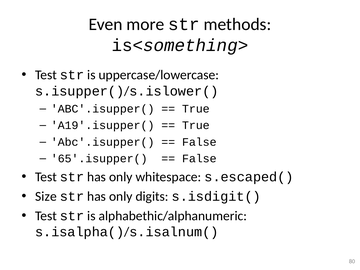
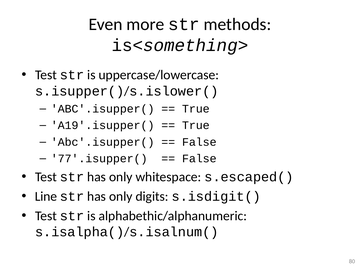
65'.isupper(: 65'.isupper( -> 77'.isupper(
Size: Size -> Line
